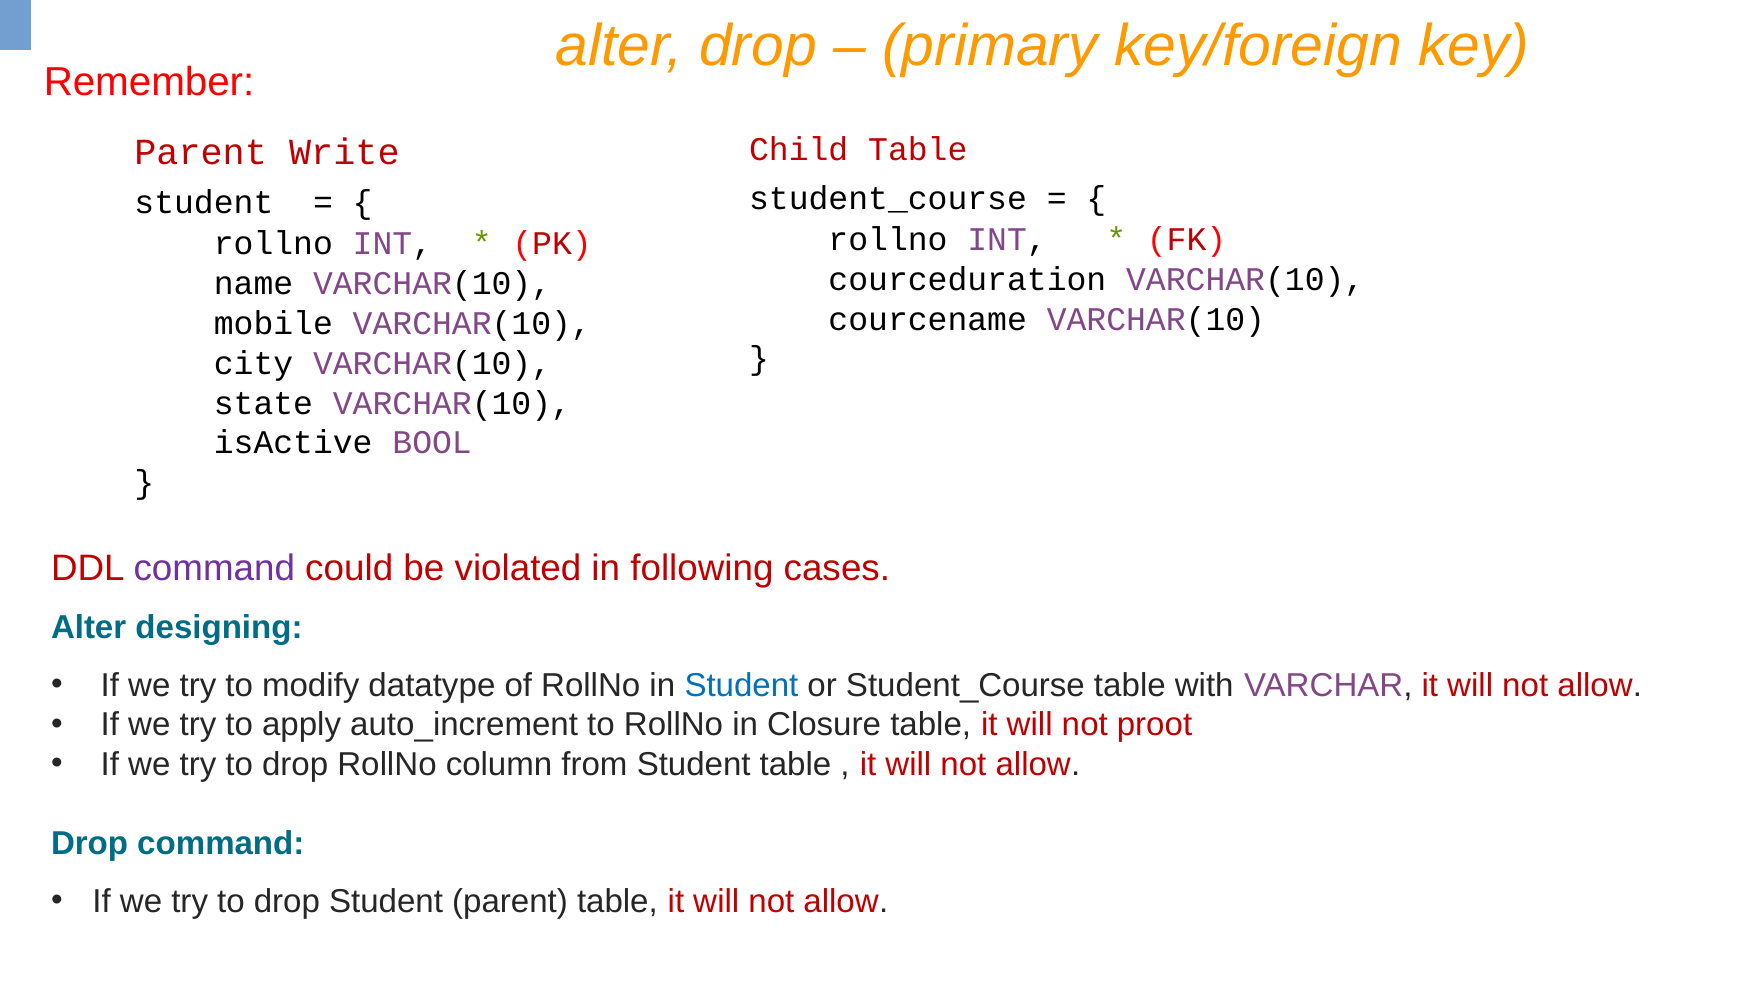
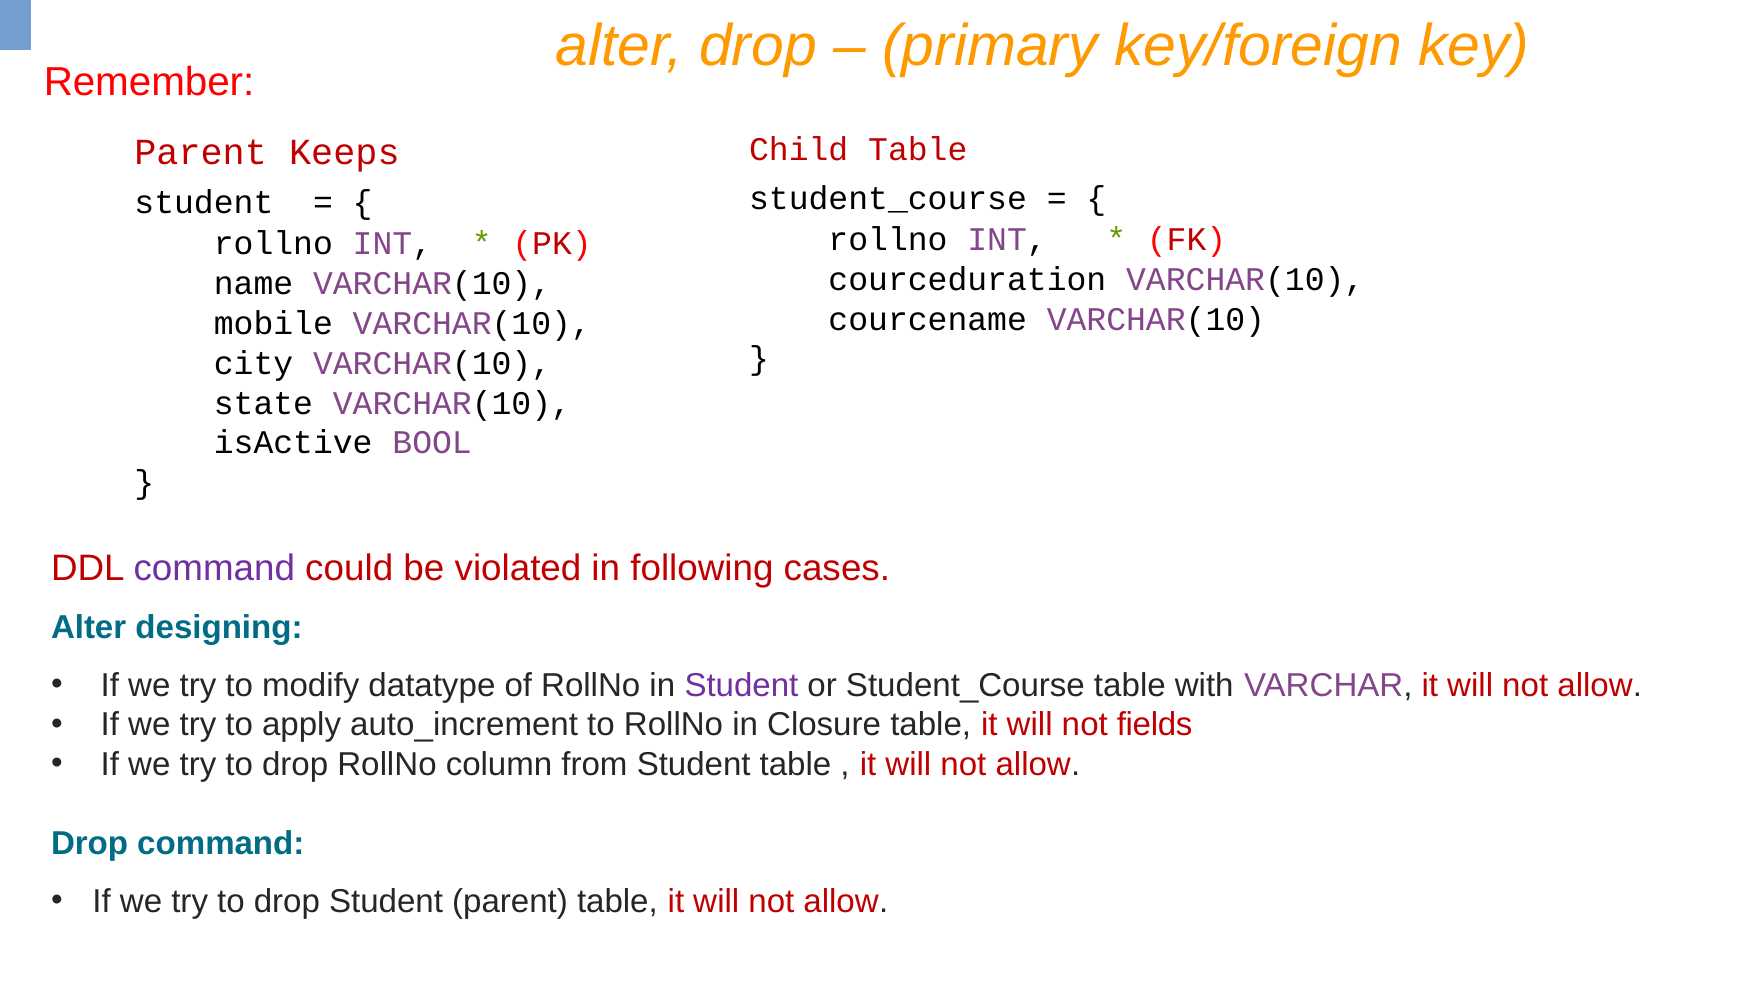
Write: Write -> Keeps
Student at (741, 685) colour: blue -> purple
proot: proot -> fields
